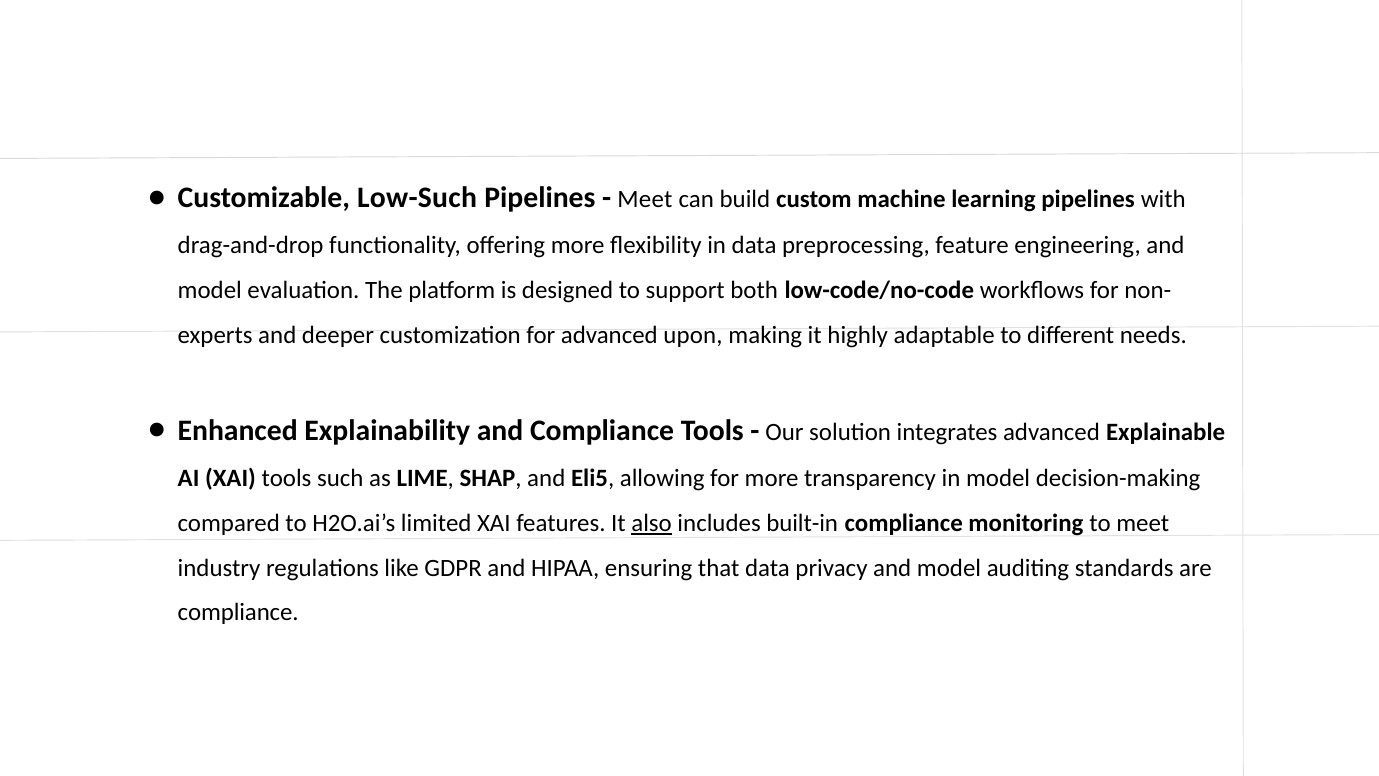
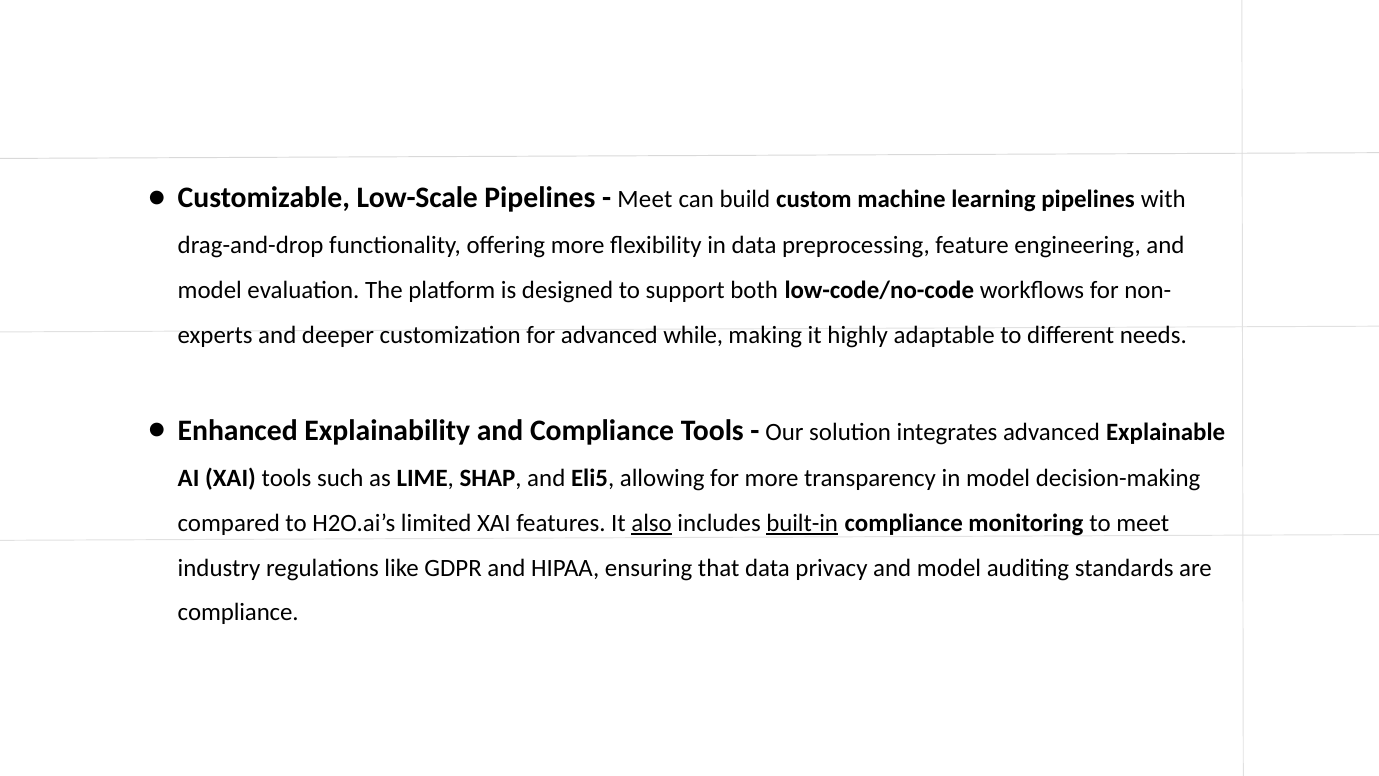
Low-Such: Low-Such -> Low-Scale
upon: upon -> while
built-in underline: none -> present
